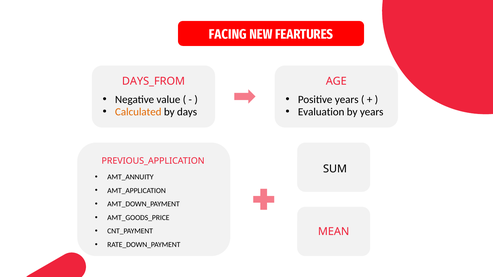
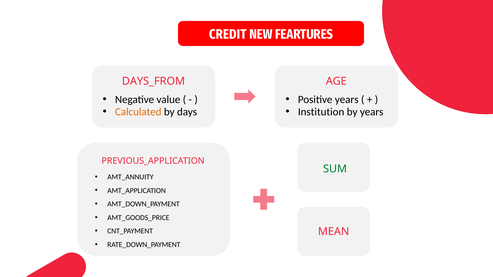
FACING: FACING -> CREDIT
Evaluation: Evaluation -> Institution
SUM colour: black -> green
